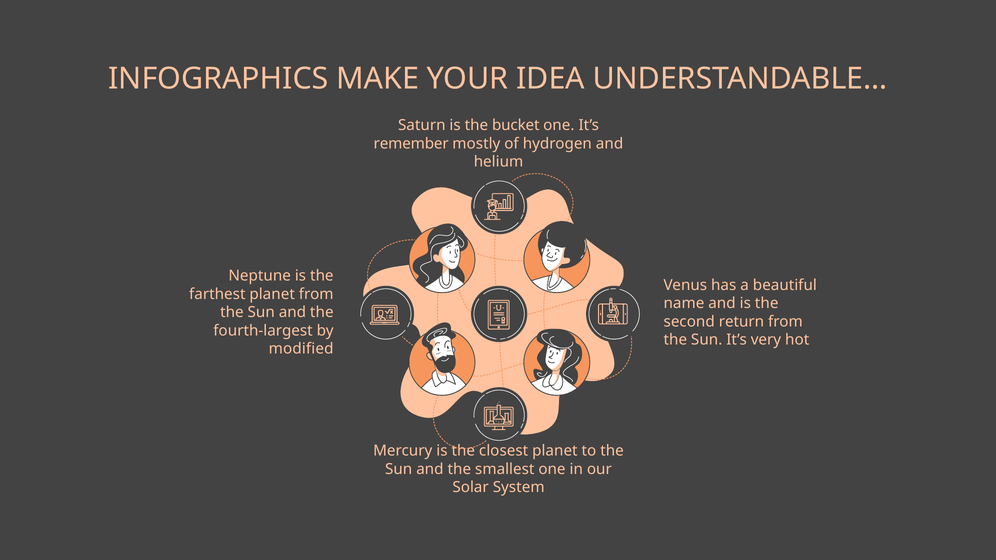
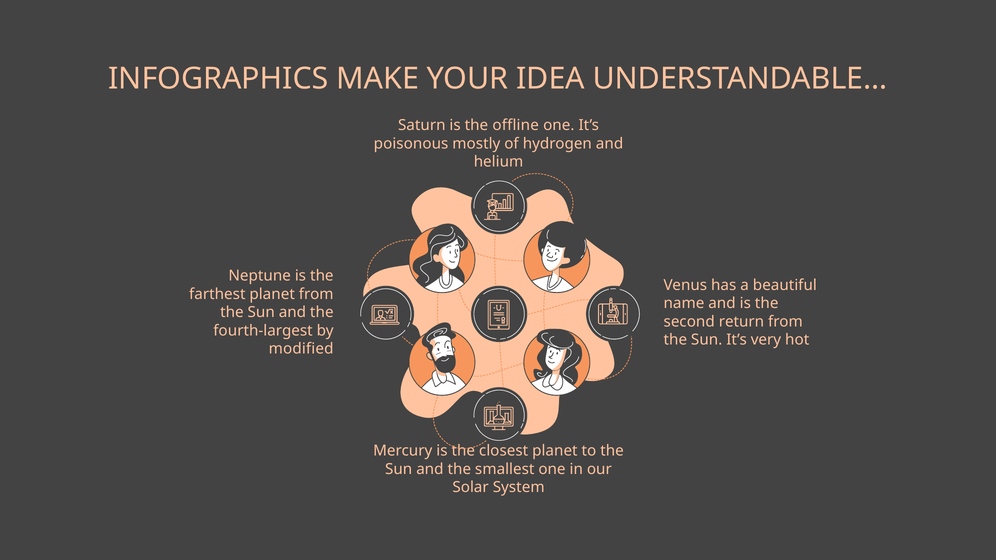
bucket: bucket -> offline
remember: remember -> poisonous
